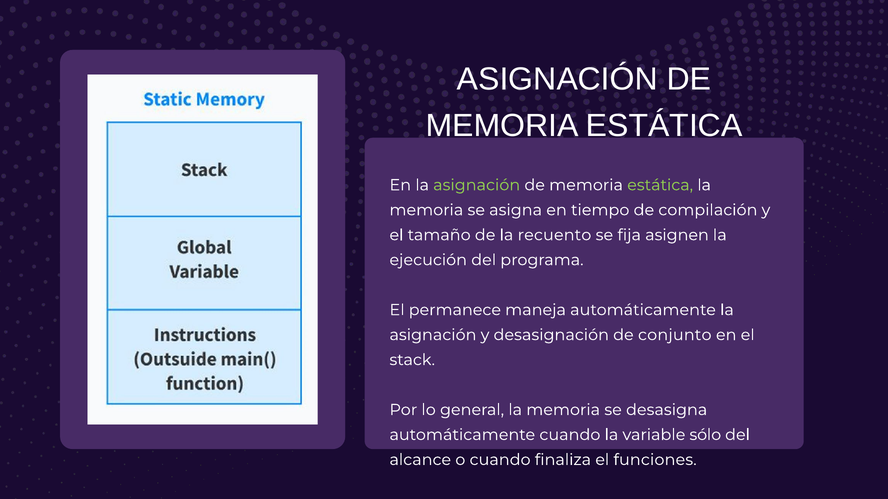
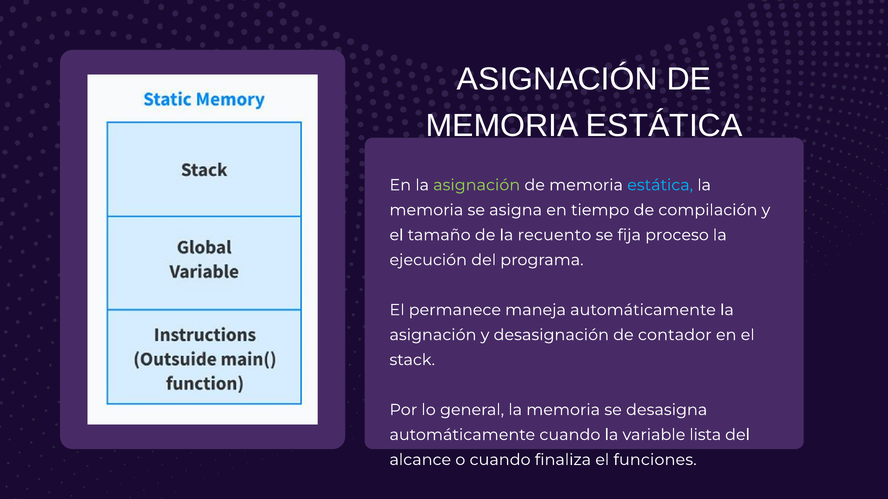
estática at (660, 185) colour: light green -> light blue
asignen: asignen -> proceso
conjunto: conjunto -> contador
sólo: sólo -> lista
